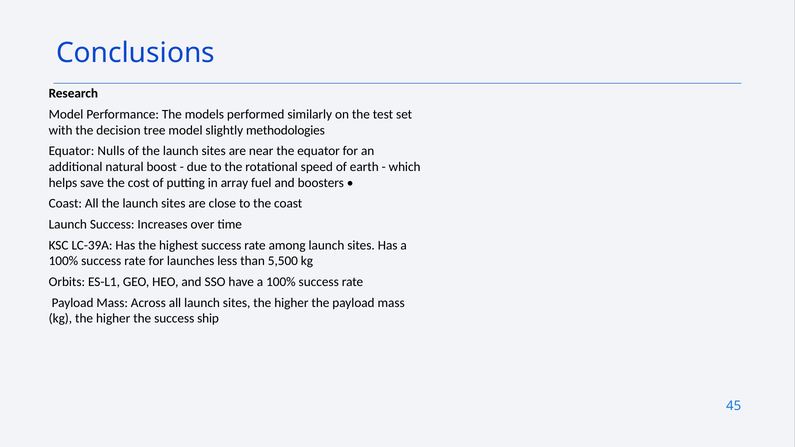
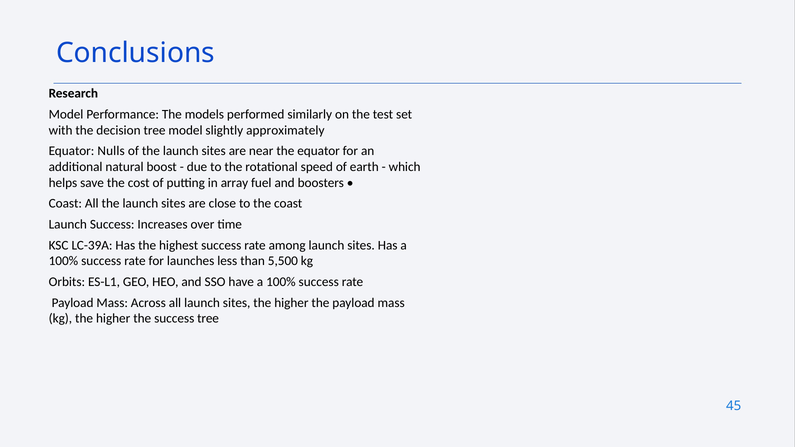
methodologies: methodologies -> approximately
success ship: ship -> tree
